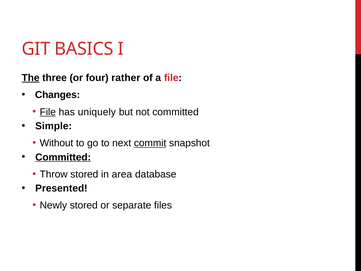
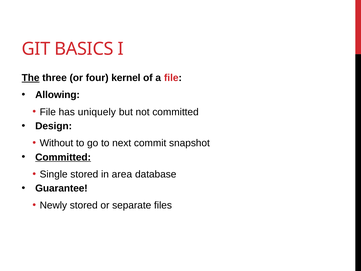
rather: rather -> kernel
Changes: Changes -> Allowing
File at (48, 112) underline: present -> none
Simple: Simple -> Design
commit underline: present -> none
Throw: Throw -> Single
Presented: Presented -> Guarantee
